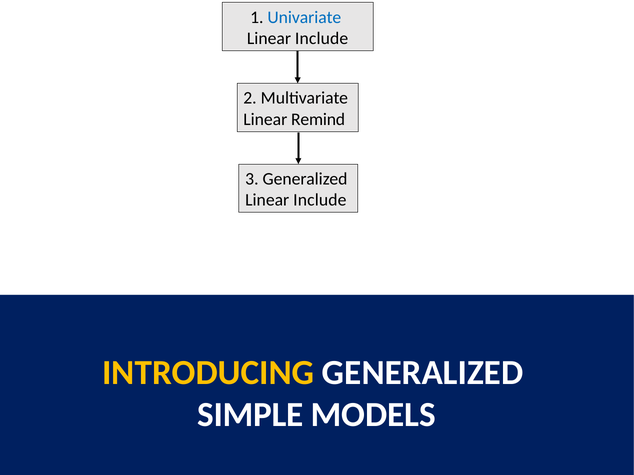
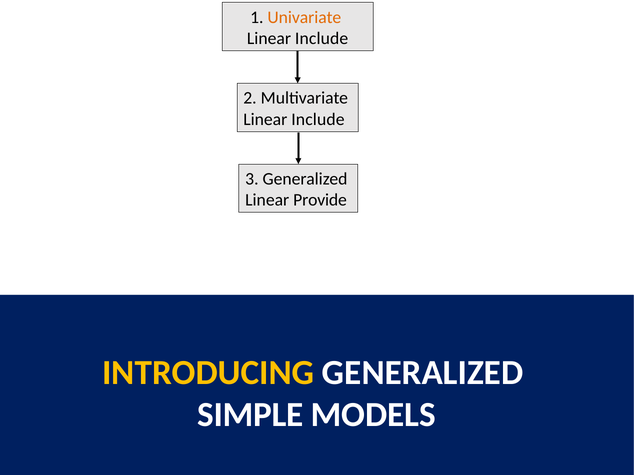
Univariate colour: blue -> orange
Remind at (318, 119): Remind -> Include
Include at (320, 200): Include -> Provide
